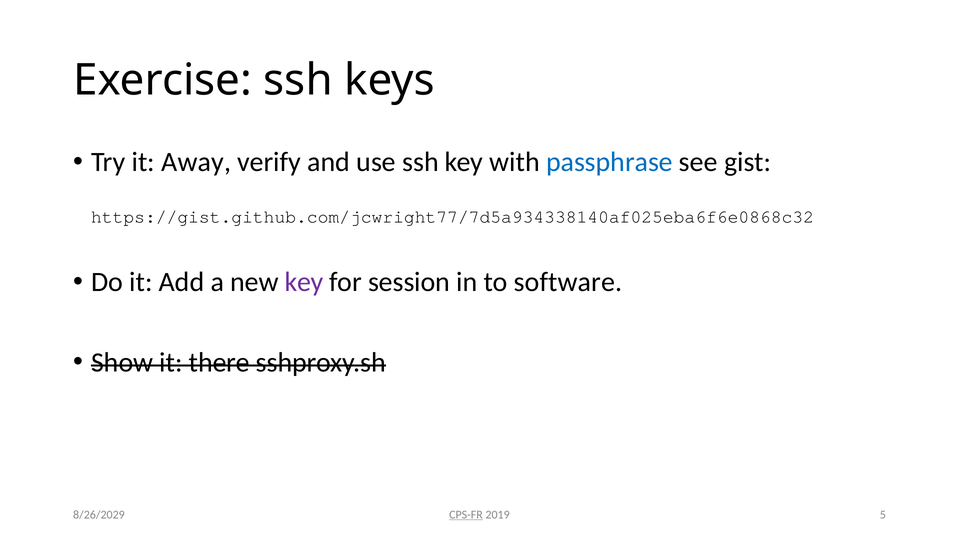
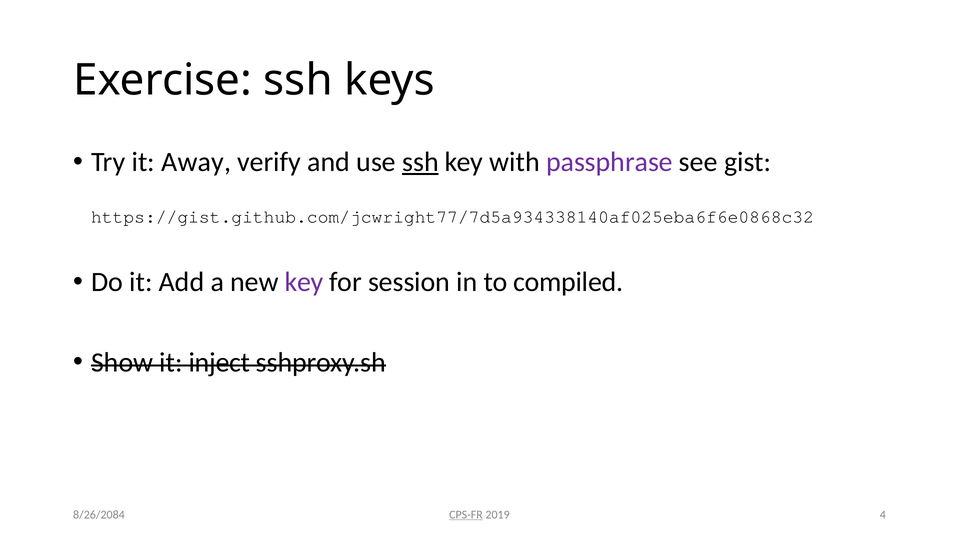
ssh at (420, 162) underline: none -> present
passphrase colour: blue -> purple
software: software -> compiled
there: there -> inject
5: 5 -> 4
8/26/2029: 8/26/2029 -> 8/26/2084
